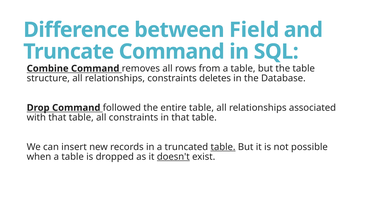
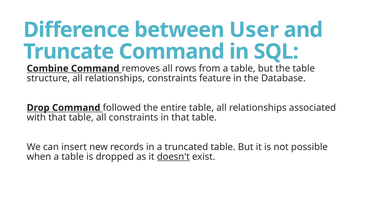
Field: Field -> User
deletes: deletes -> feature
table at (223, 147) underline: present -> none
